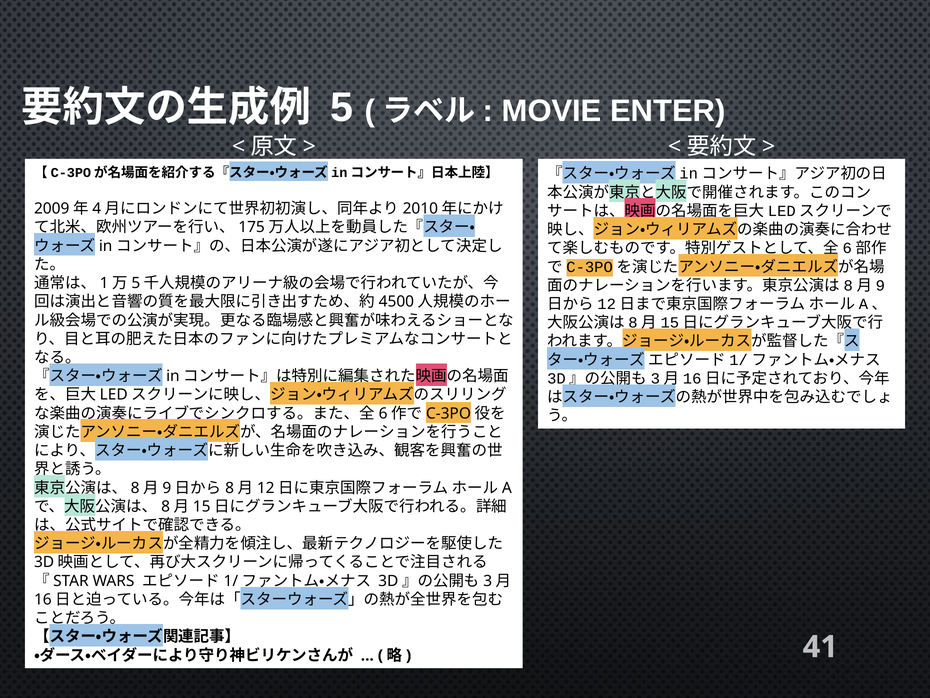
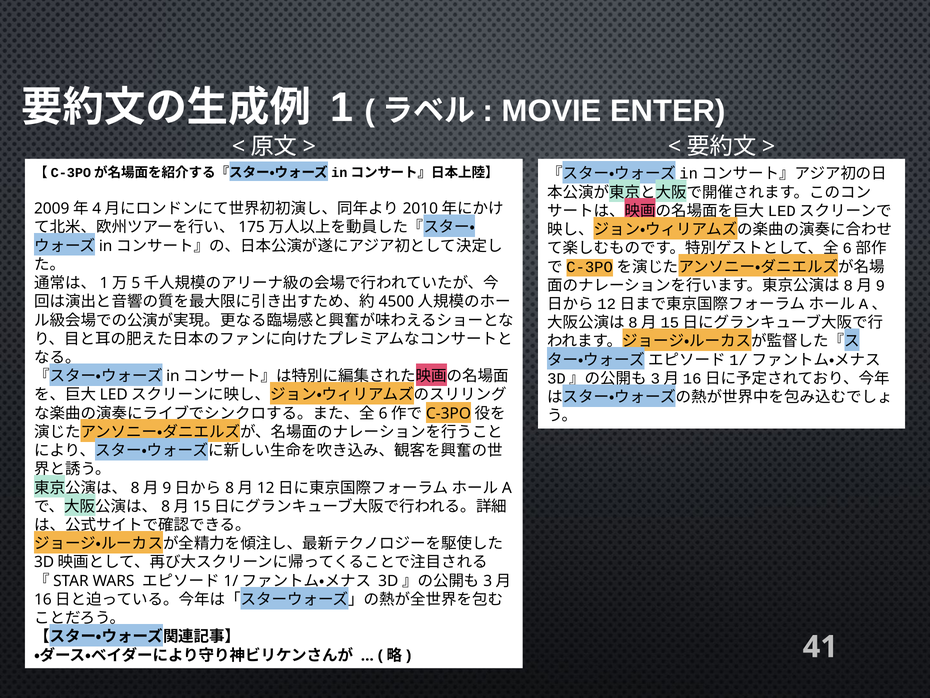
5: 5 -> 1
